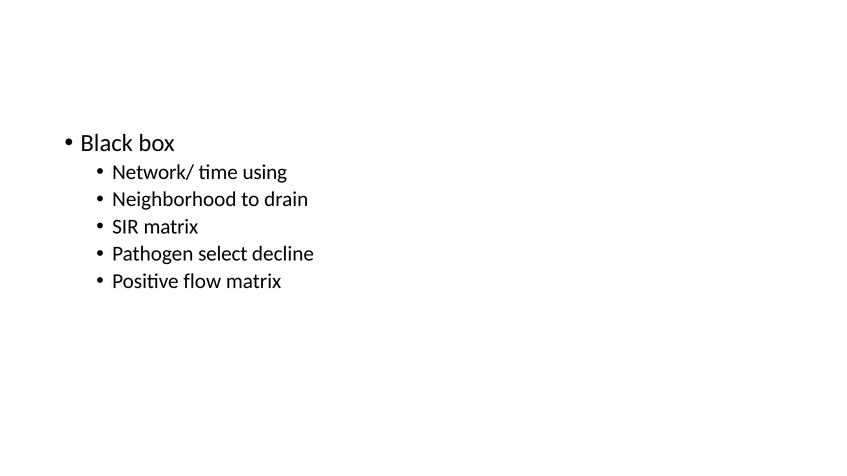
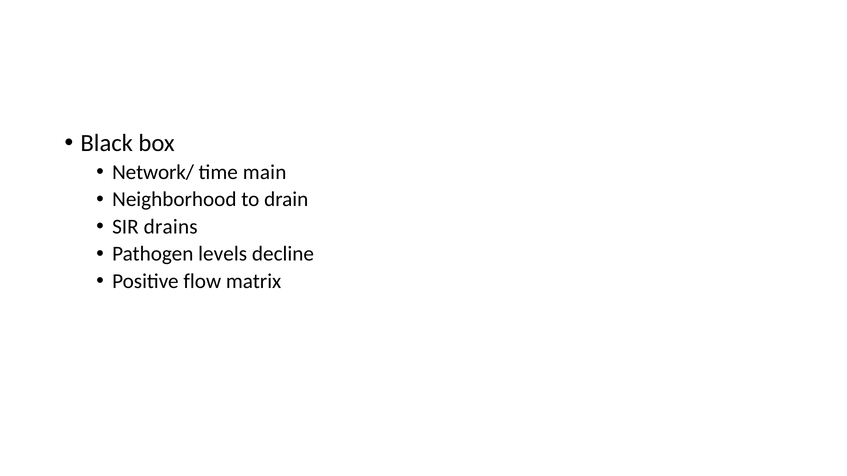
using: using -> main
SIR matrix: matrix -> drains
select: select -> levels
